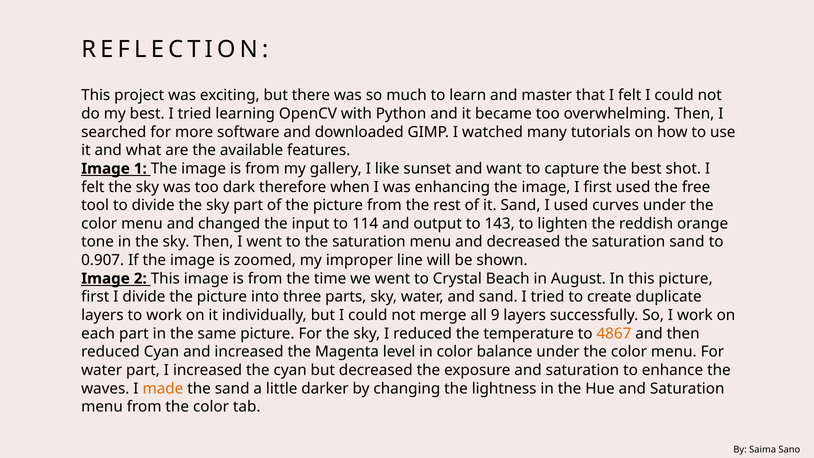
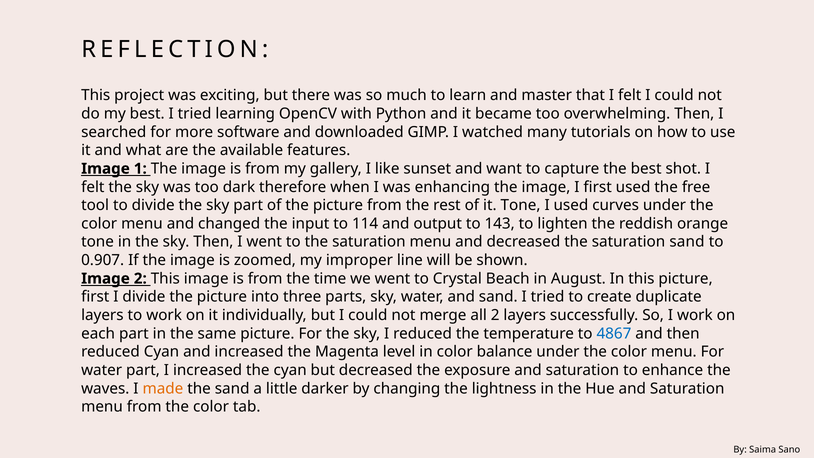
it Sand: Sand -> Tone
all 9: 9 -> 2
4867 colour: orange -> blue
